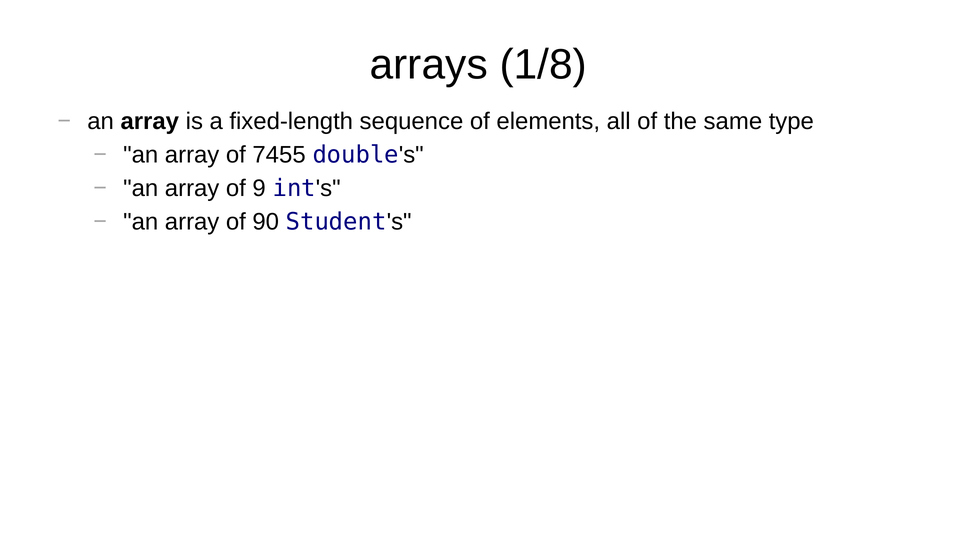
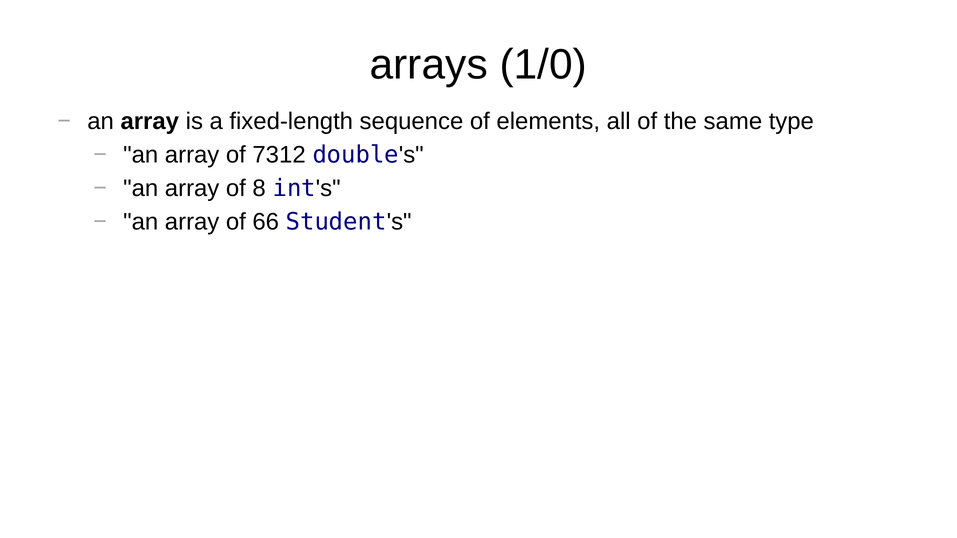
1/8: 1/8 -> 1/0
7455: 7455 -> 7312
9: 9 -> 8
90: 90 -> 66
